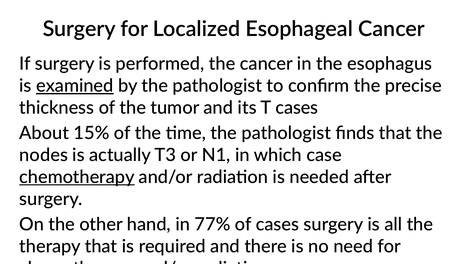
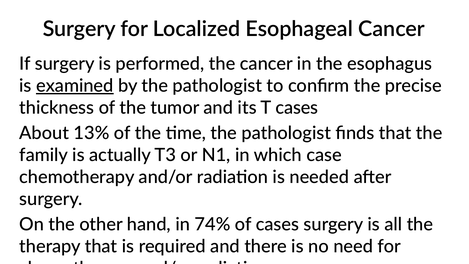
15%: 15% -> 13%
nodes: nodes -> family
chemotherapy at (77, 177) underline: present -> none
77%: 77% -> 74%
